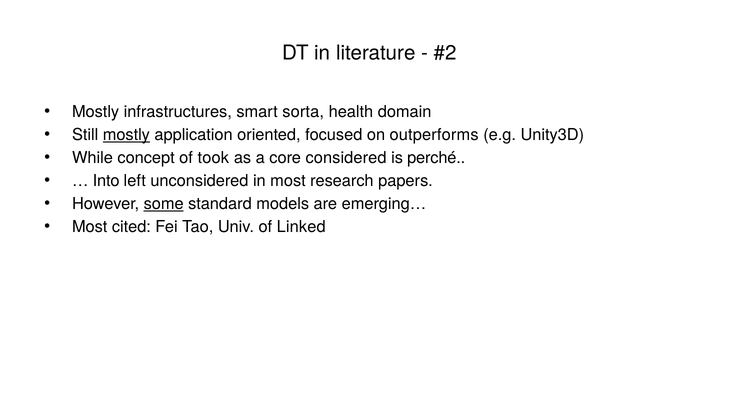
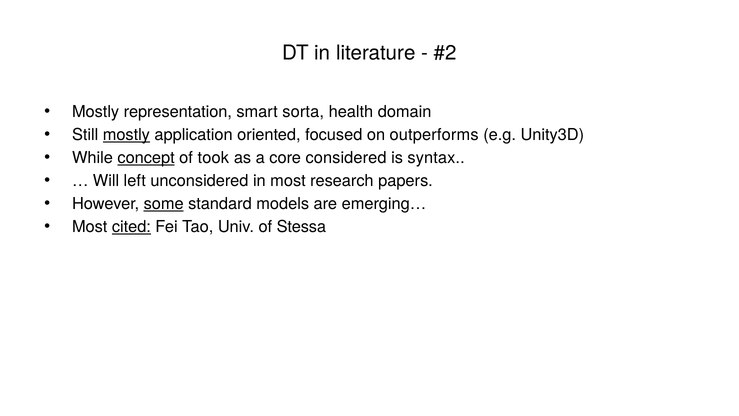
infrastructures: infrastructures -> representation
concept underline: none -> present
perché: perché -> syntax
Into: Into -> Will
cited underline: none -> present
Linked: Linked -> Stessa
